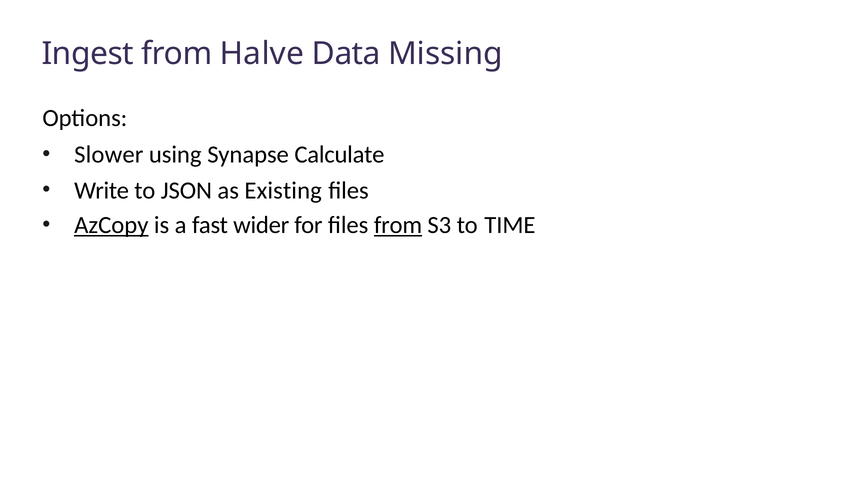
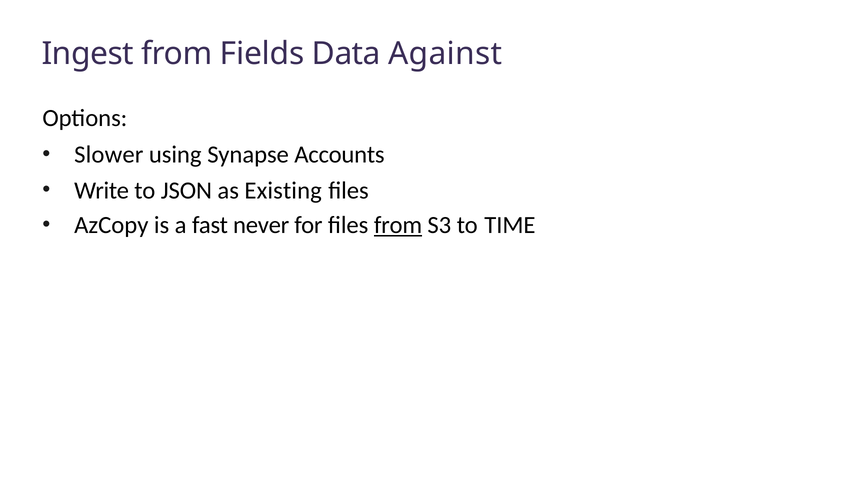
Halve: Halve -> Fields
Missing: Missing -> Against
Calculate: Calculate -> Accounts
AzCopy underline: present -> none
wider: wider -> never
